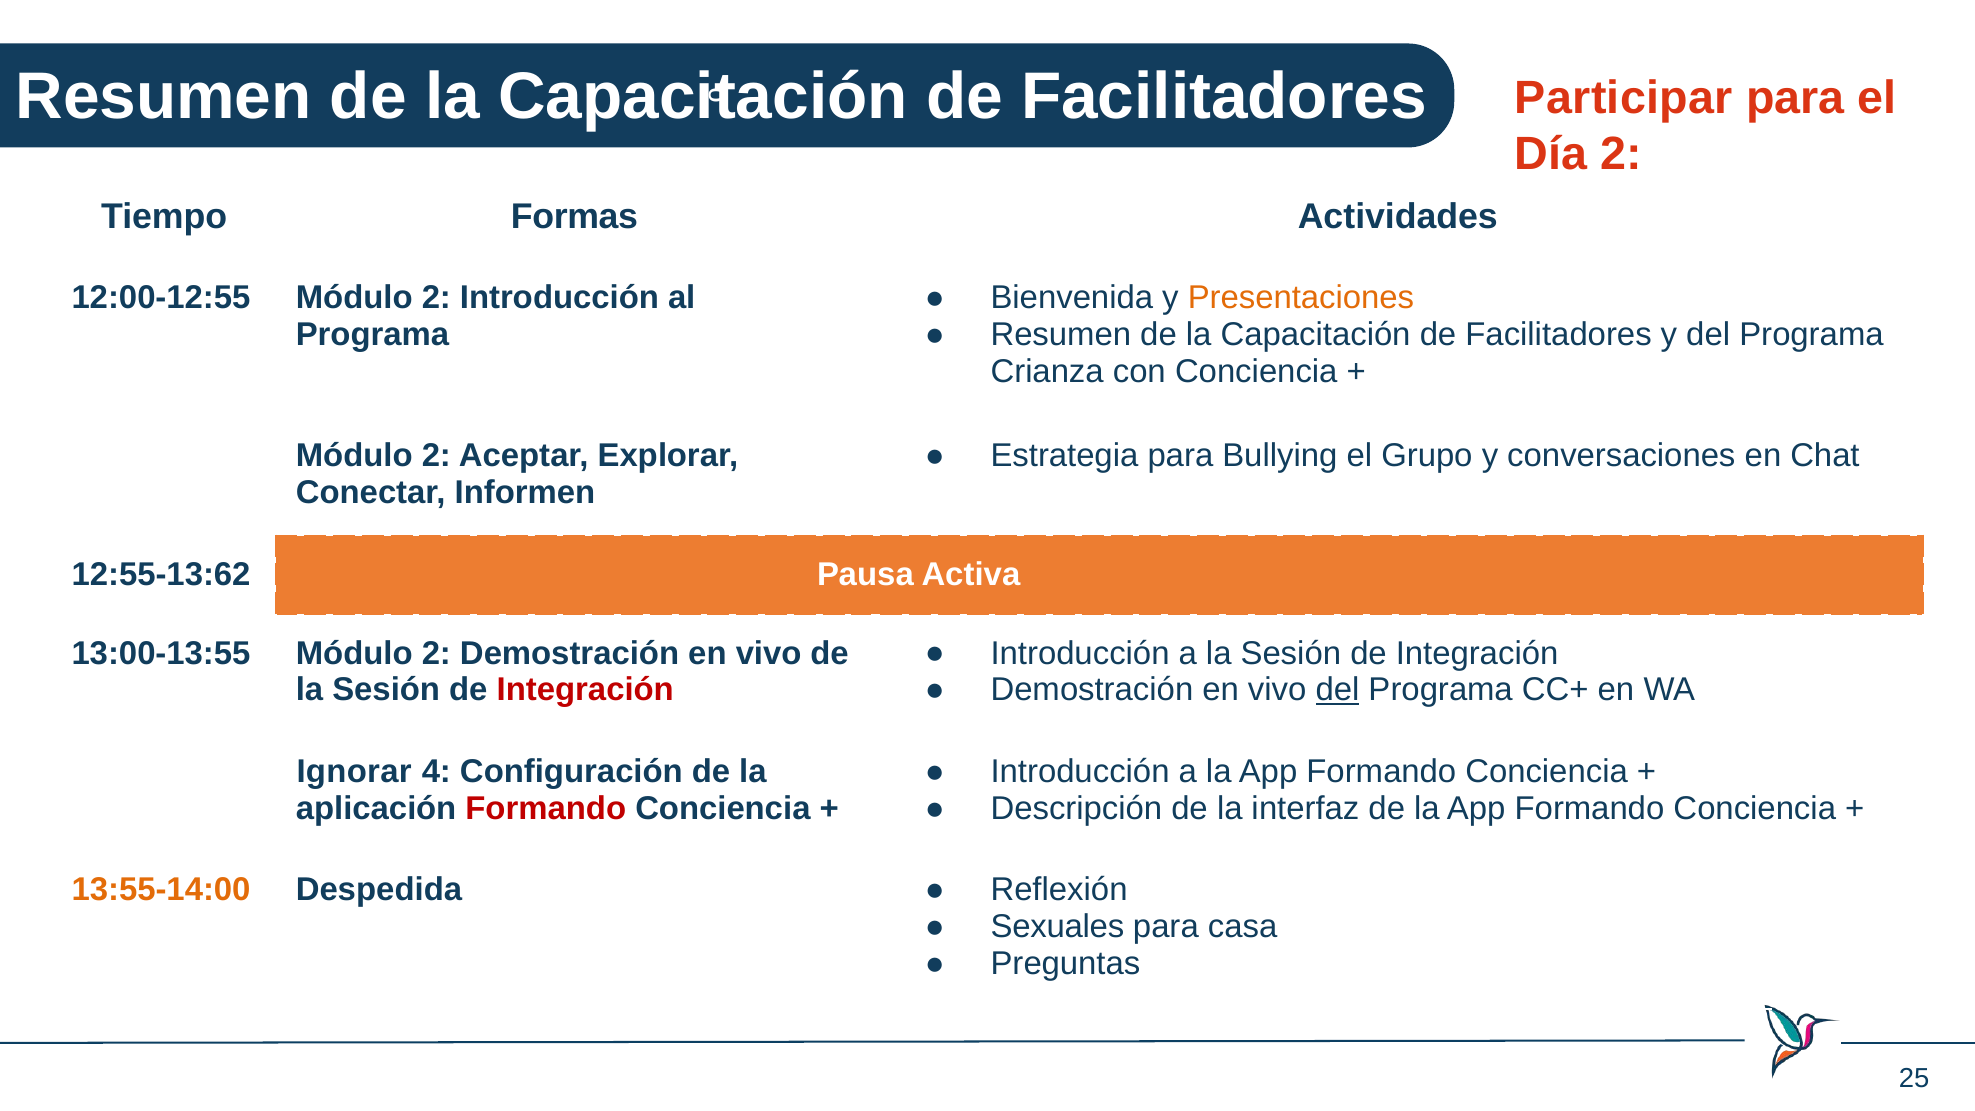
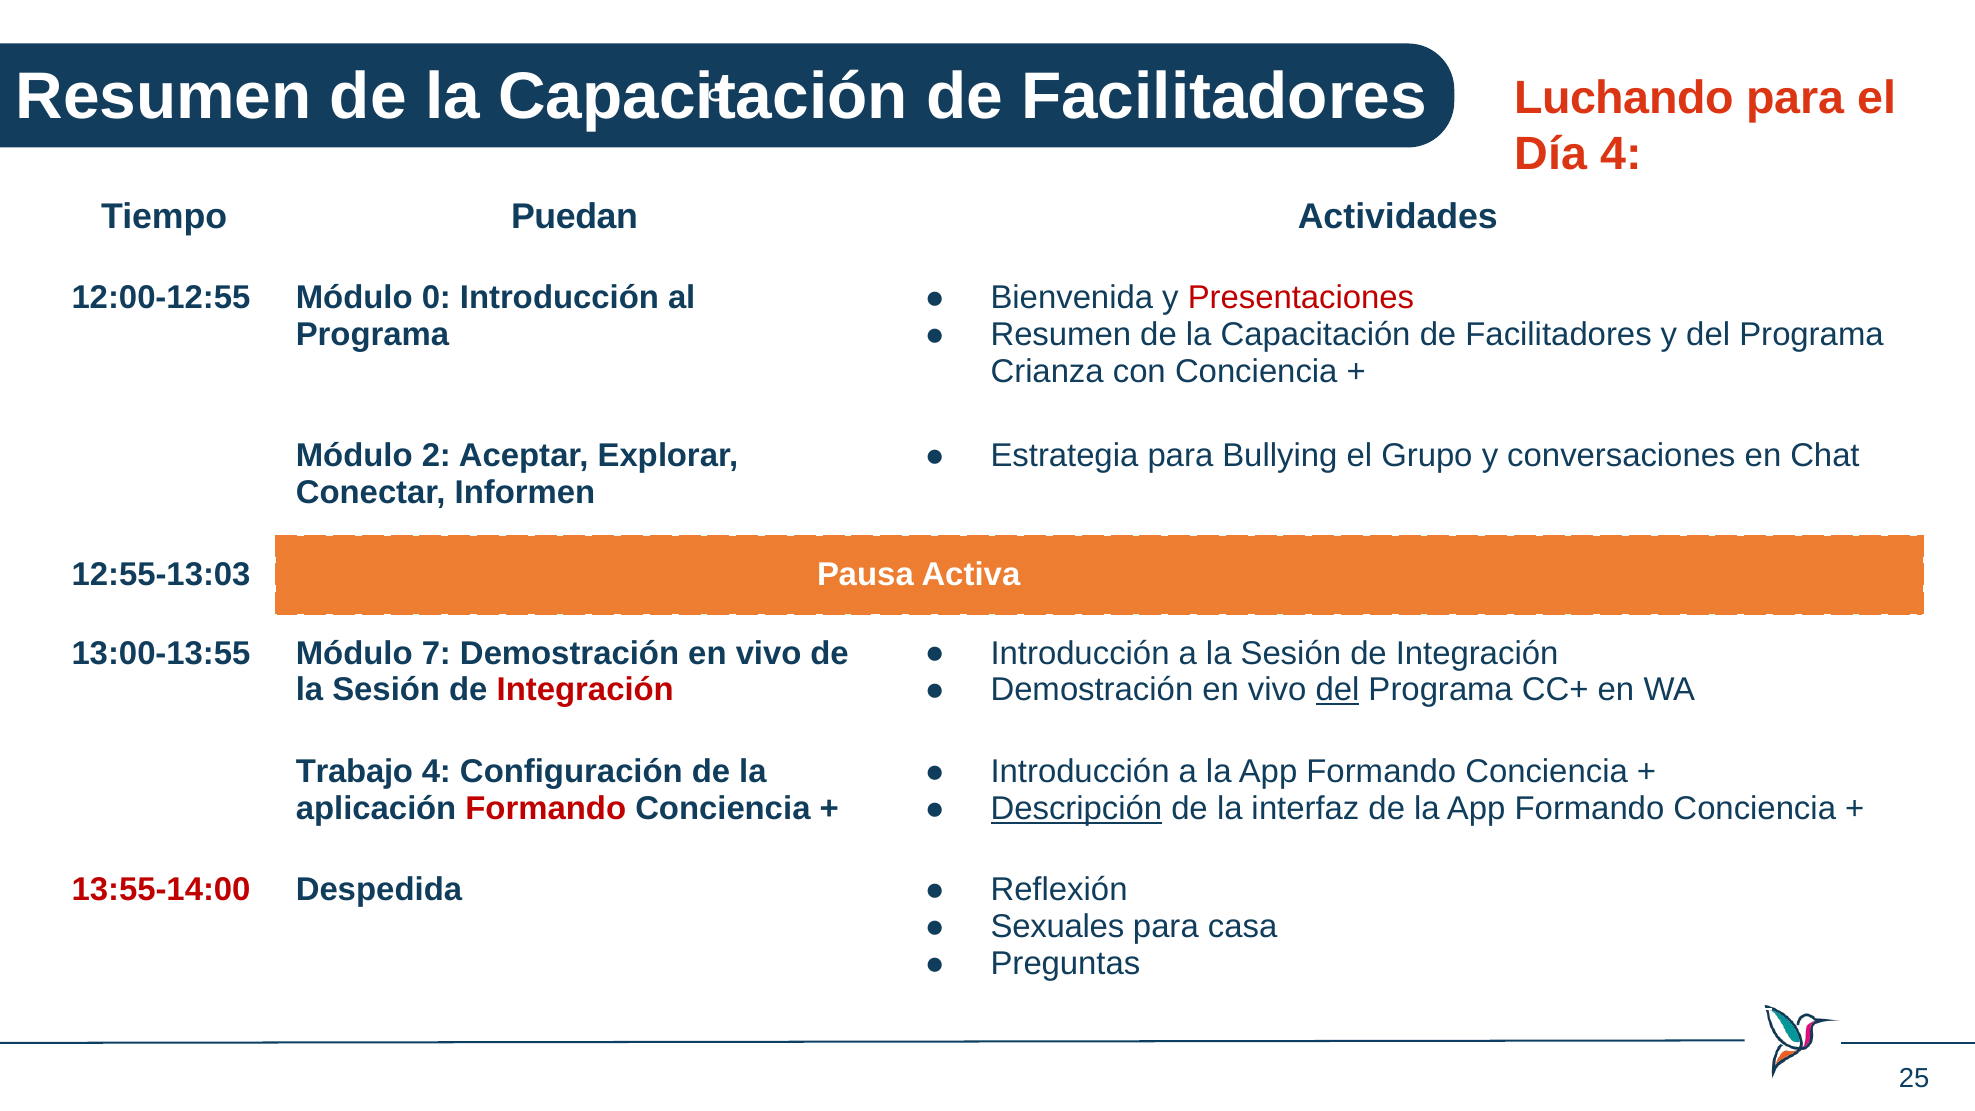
Participar: Participar -> Luchando
Día 2: 2 -> 4
Formas: Formas -> Puedan
Presentaciones colour: orange -> red
12:00-12:55 Módulo 2: 2 -> 0
12:55-13:62: 12:55-13:62 -> 12:55-13:03
13:00-13:55 Módulo 2: 2 -> 7
Ignorar: Ignorar -> Trabajo
Descripción underline: none -> present
13:55-14:00 colour: orange -> red
